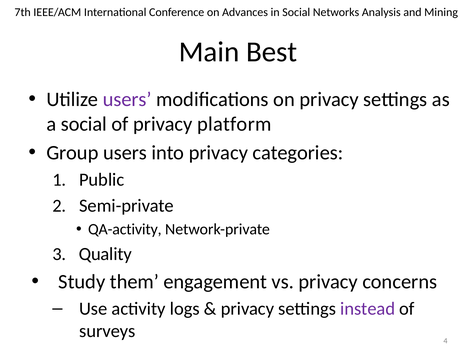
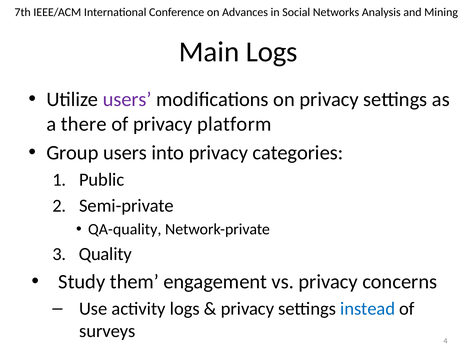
Main Best: Best -> Logs
a social: social -> there
QA-activity: QA-activity -> QA-quality
instead colour: purple -> blue
